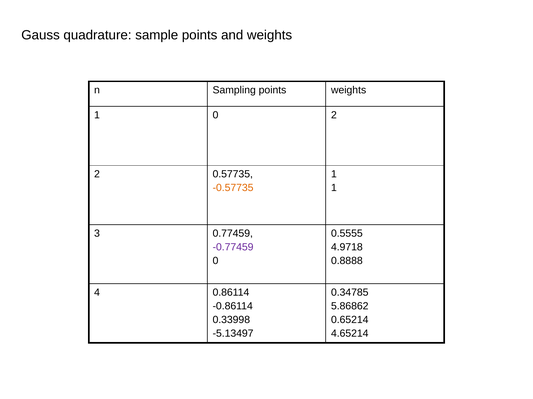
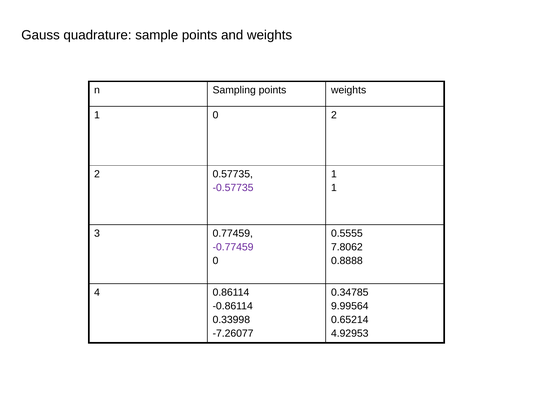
-0.57735 colour: orange -> purple
4.9718: 4.9718 -> 7.8062
5.86862: 5.86862 -> 9.99564
-5.13497: -5.13497 -> -7.26077
4.65214: 4.65214 -> 4.92953
